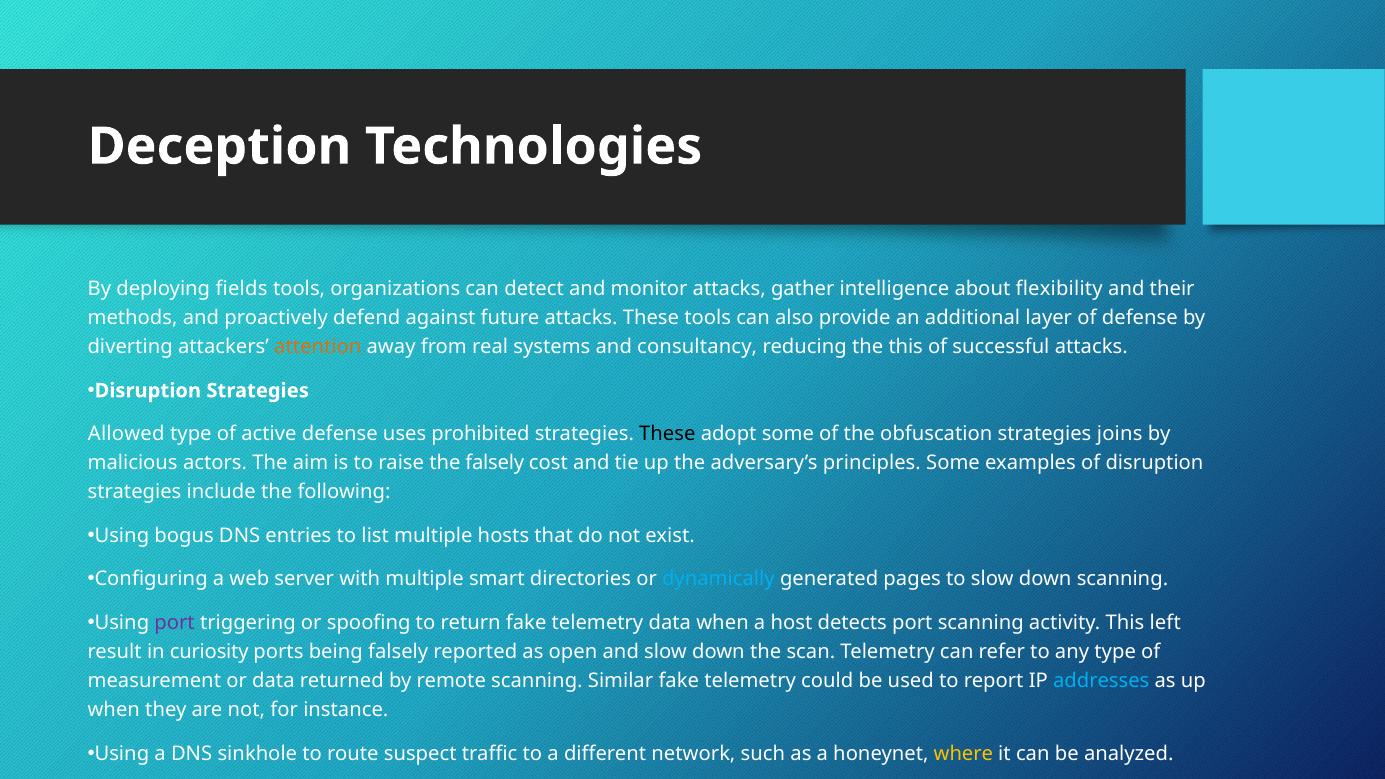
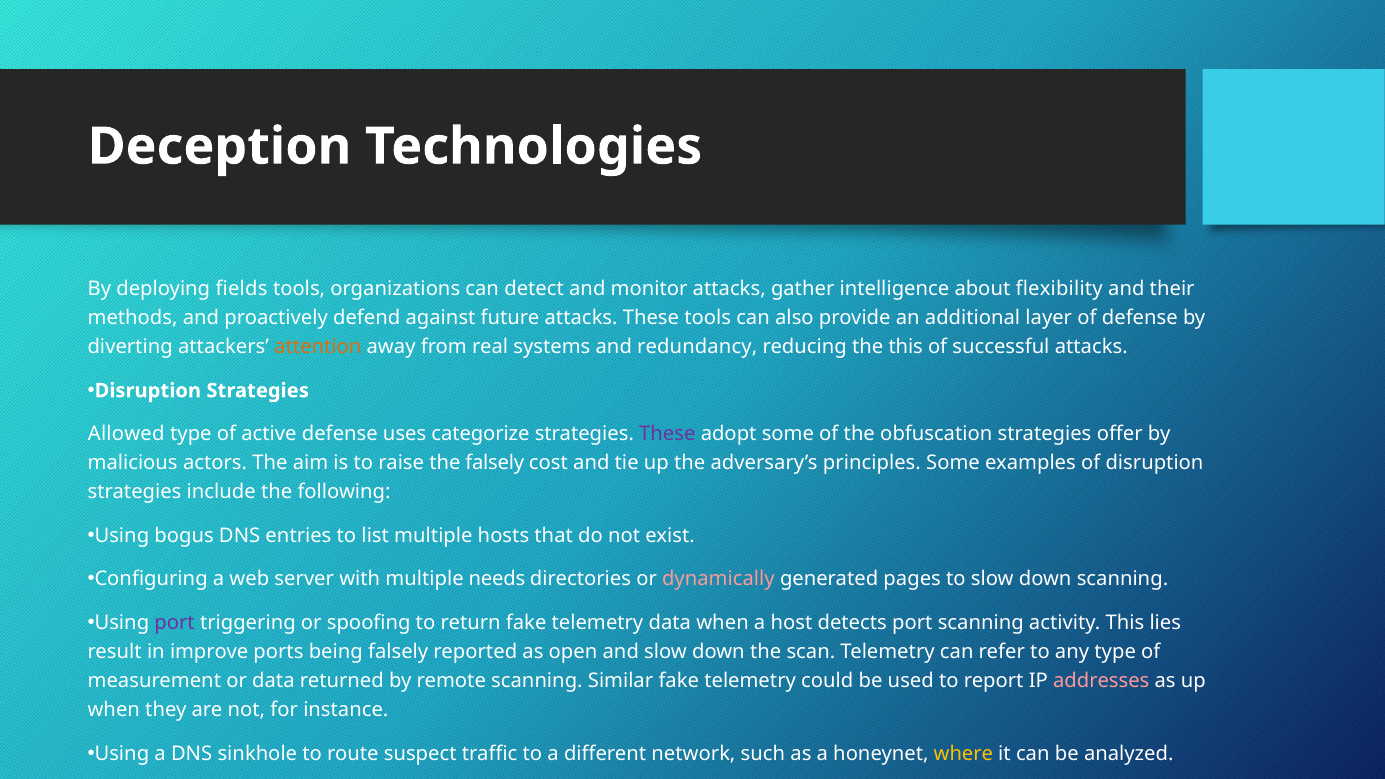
consultancy: consultancy -> redundancy
prohibited: prohibited -> categorize
These at (667, 434) colour: black -> purple
joins: joins -> offer
smart: smart -> needs
dynamically colour: light blue -> pink
left: left -> lies
curiosity: curiosity -> improve
addresses colour: light blue -> pink
